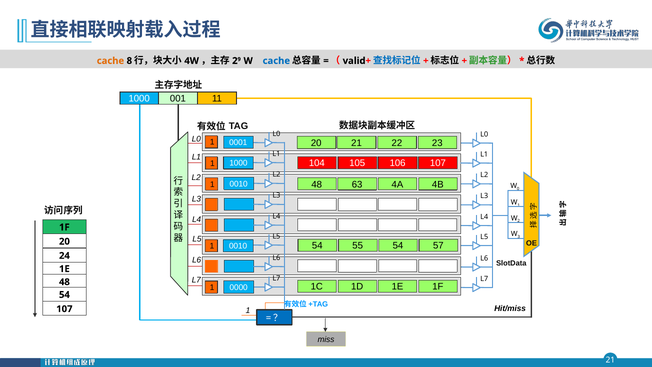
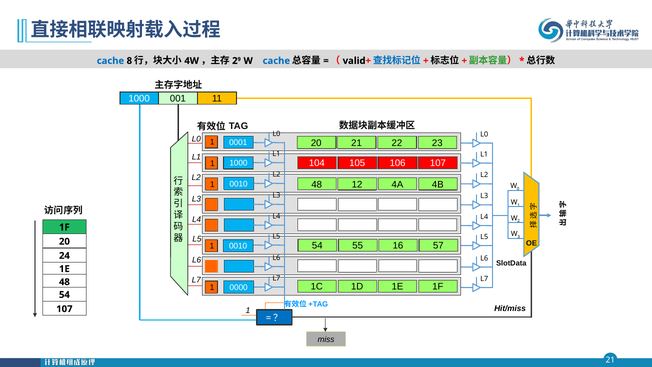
cache at (110, 61) colour: orange -> blue
63: 63 -> 12
55 54: 54 -> 16
